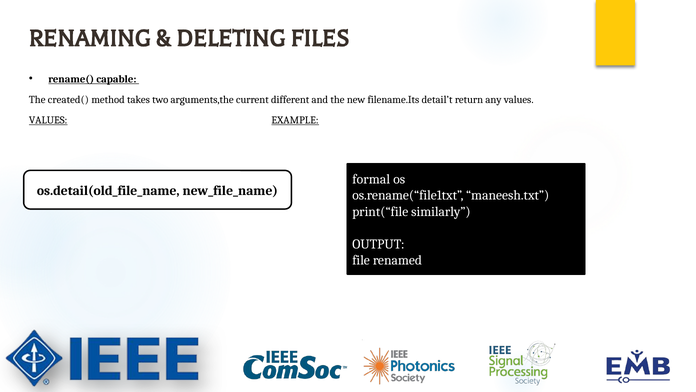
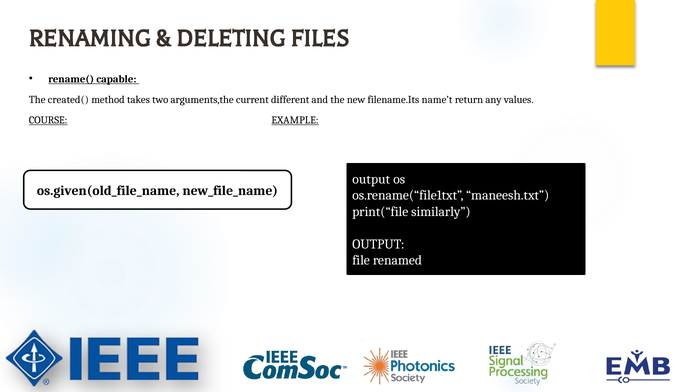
detail’t: detail’t -> name’t
VALUES at (48, 120): VALUES -> COURSE
formal at (371, 179): formal -> output
os.detail(old_file_name: os.detail(old_file_name -> os.given(old_file_name
